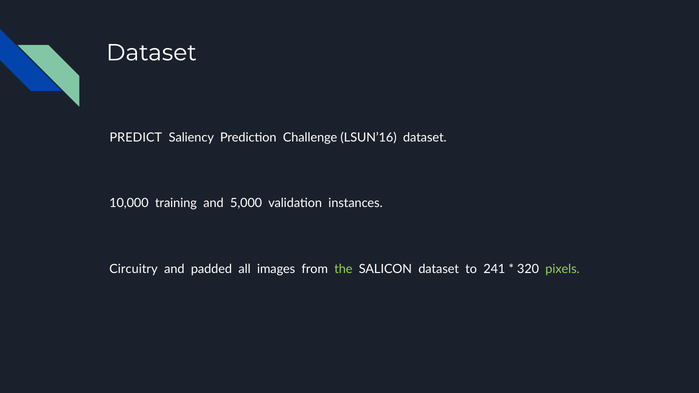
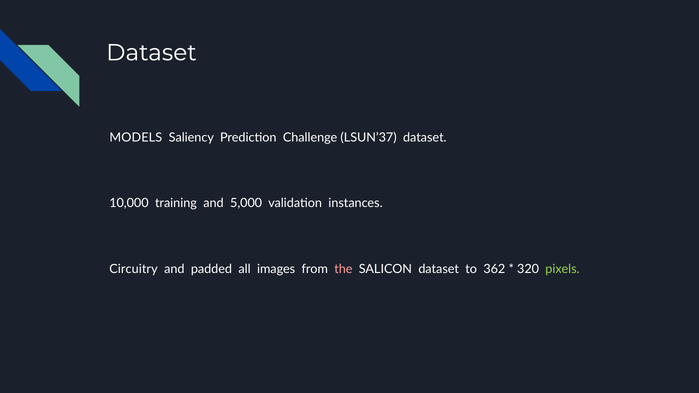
PREDICT: PREDICT -> MODELS
LSUN’16: LSUN’16 -> LSUN’37
the colour: light green -> pink
241: 241 -> 362
